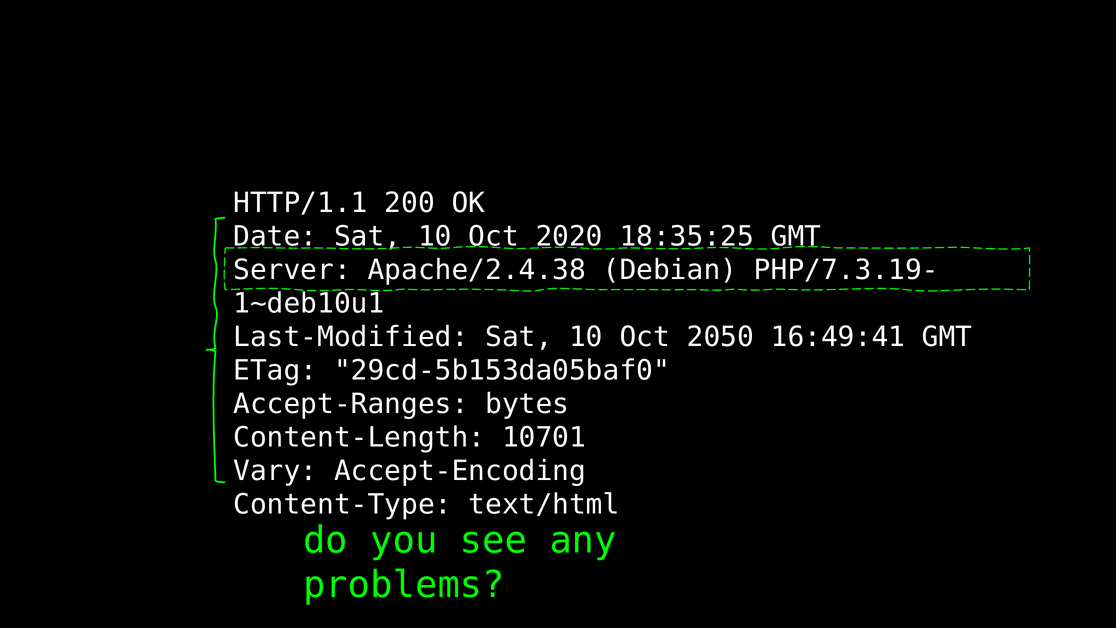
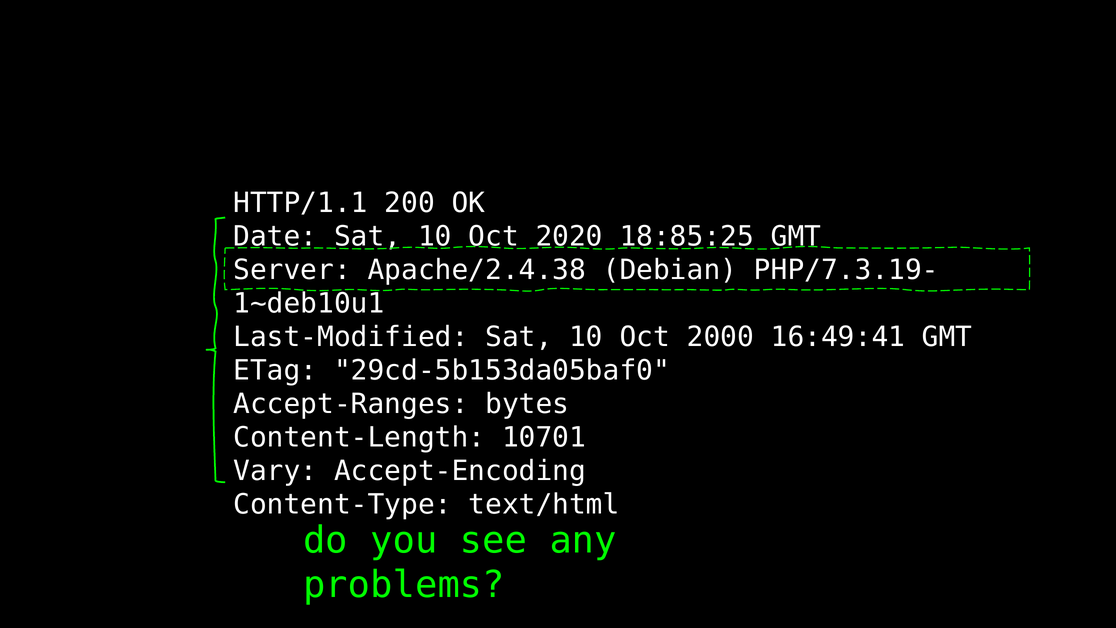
18:35:25: 18:35:25 -> 18:85:25
2050: 2050 -> 2000
